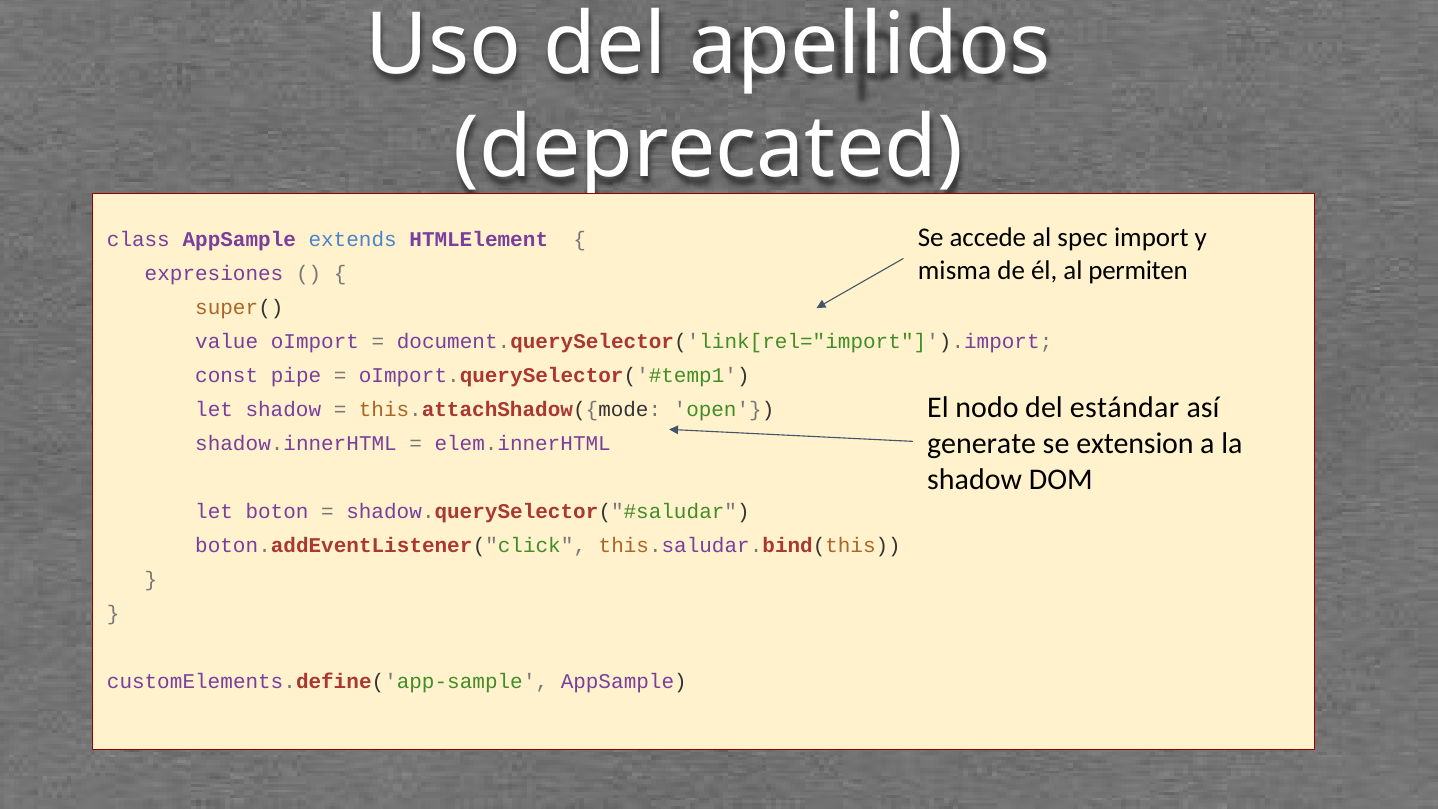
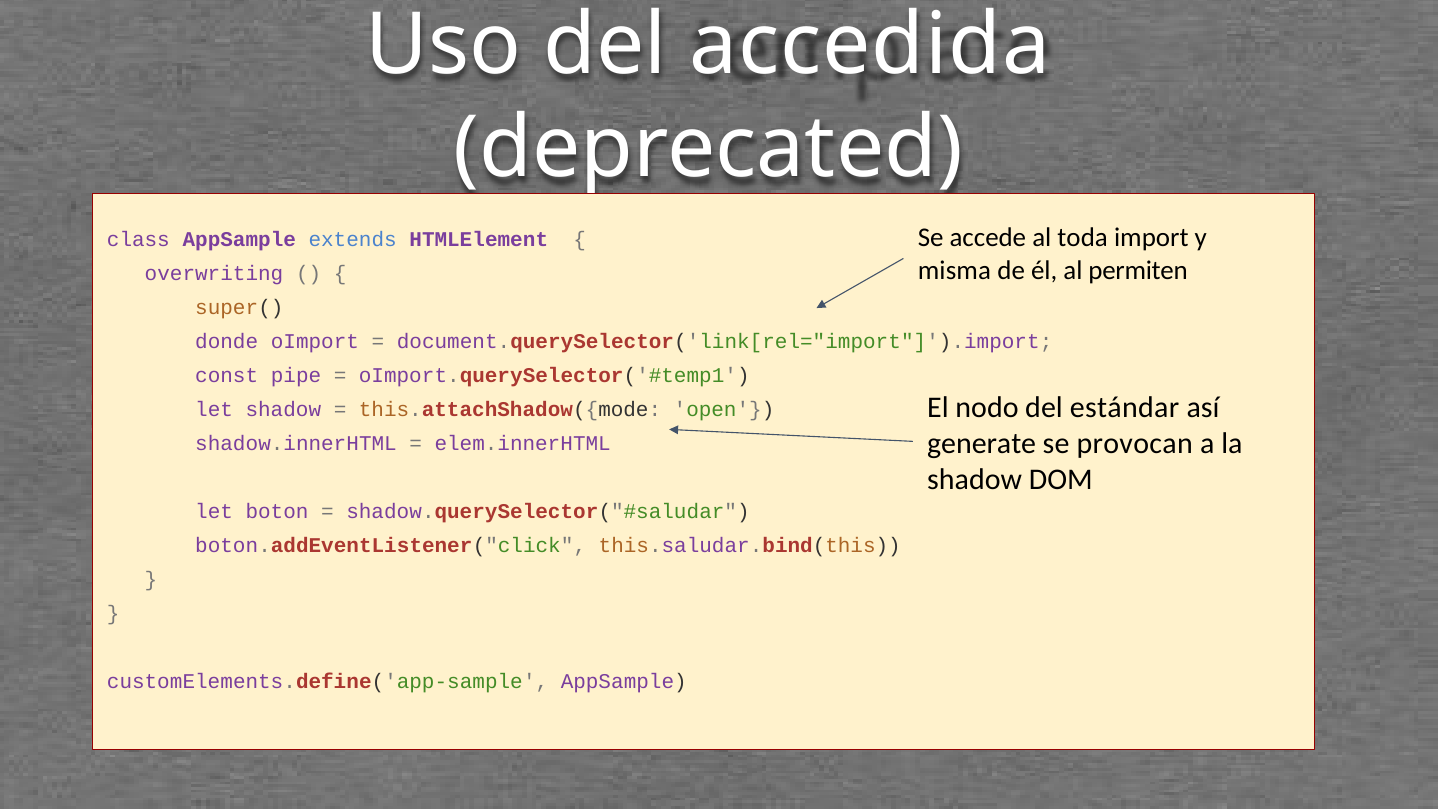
apellidos: apellidos -> accedida
spec: spec -> toda
expresiones: expresiones -> overwriting
value: value -> donde
extension: extension -> provocan
